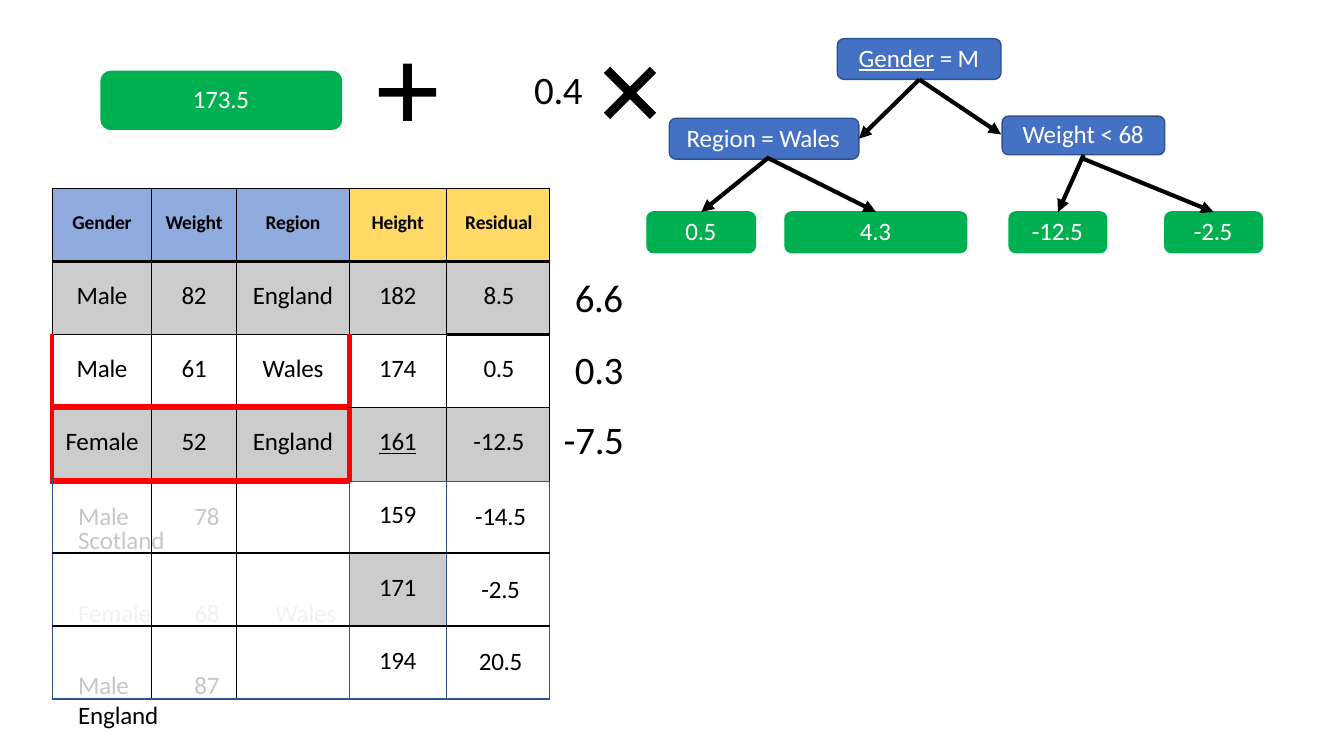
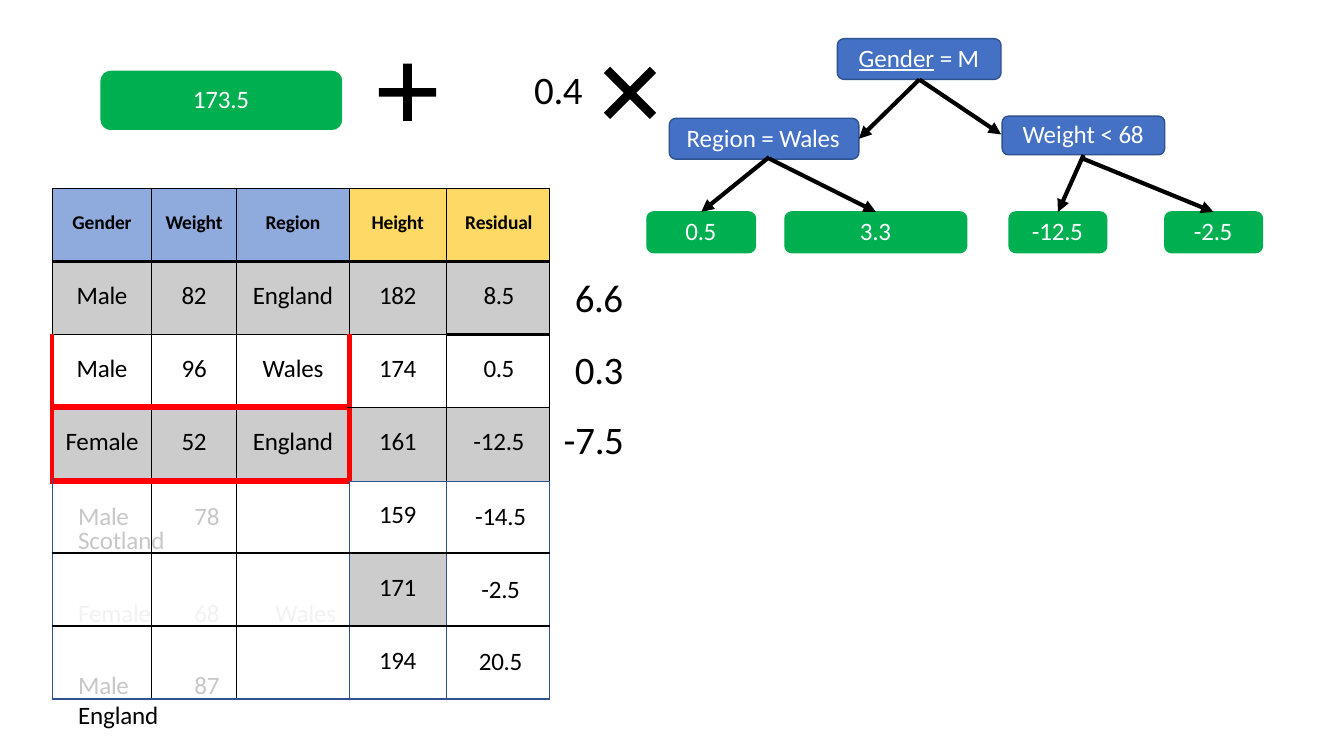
4.3: 4.3 -> 3.3
61: 61 -> 96
161 underline: present -> none
